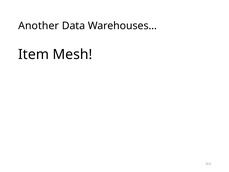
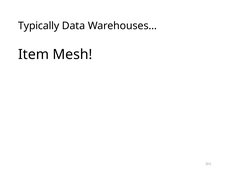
Another: Another -> Typically
